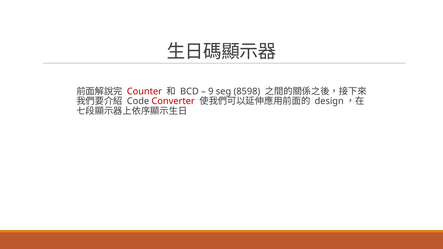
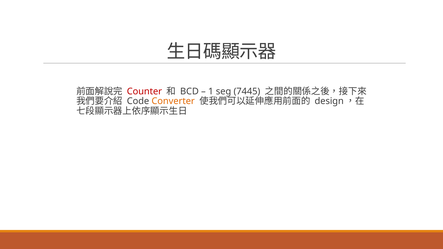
9: 9 -> 1
8598: 8598 -> 7445
Converter colour: red -> orange
